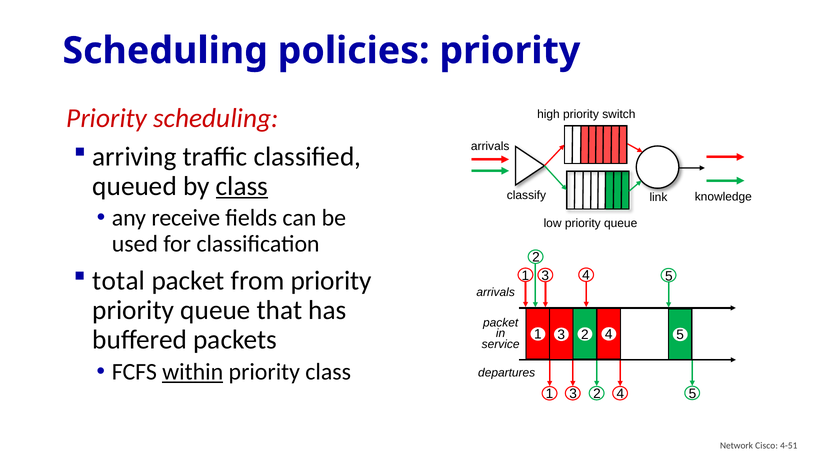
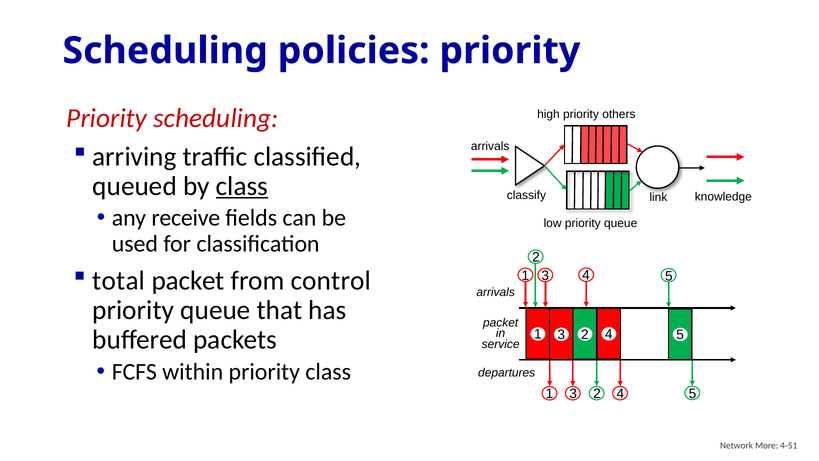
switch: switch -> others
from priority: priority -> control
within underline: present -> none
Cisco: Cisco -> More
